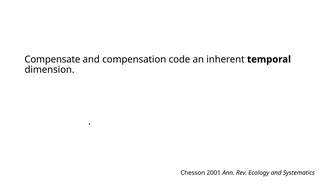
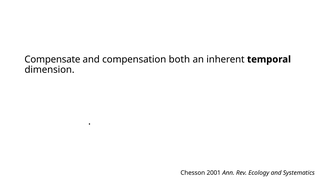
code: code -> both
